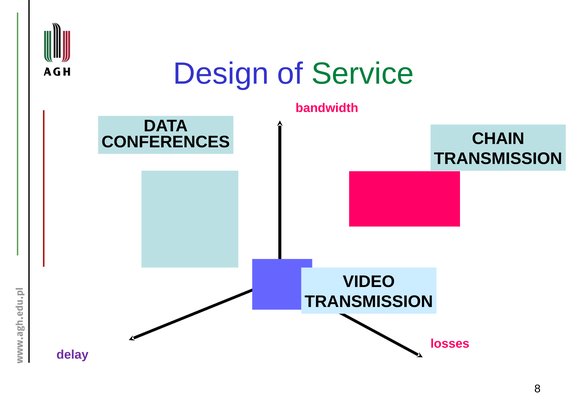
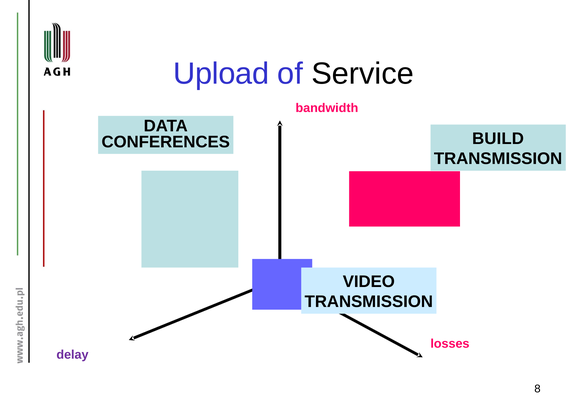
Design: Design -> Upload
Service colour: green -> black
CHAIN: CHAIN -> BUILD
